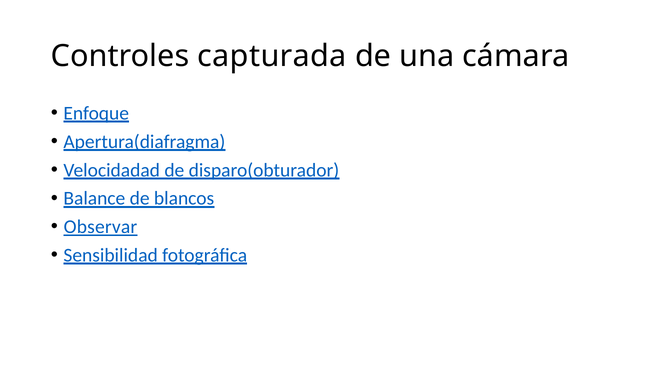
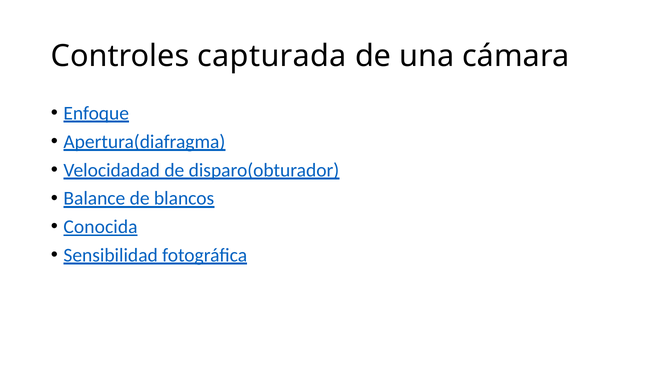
Observar: Observar -> Conocida
